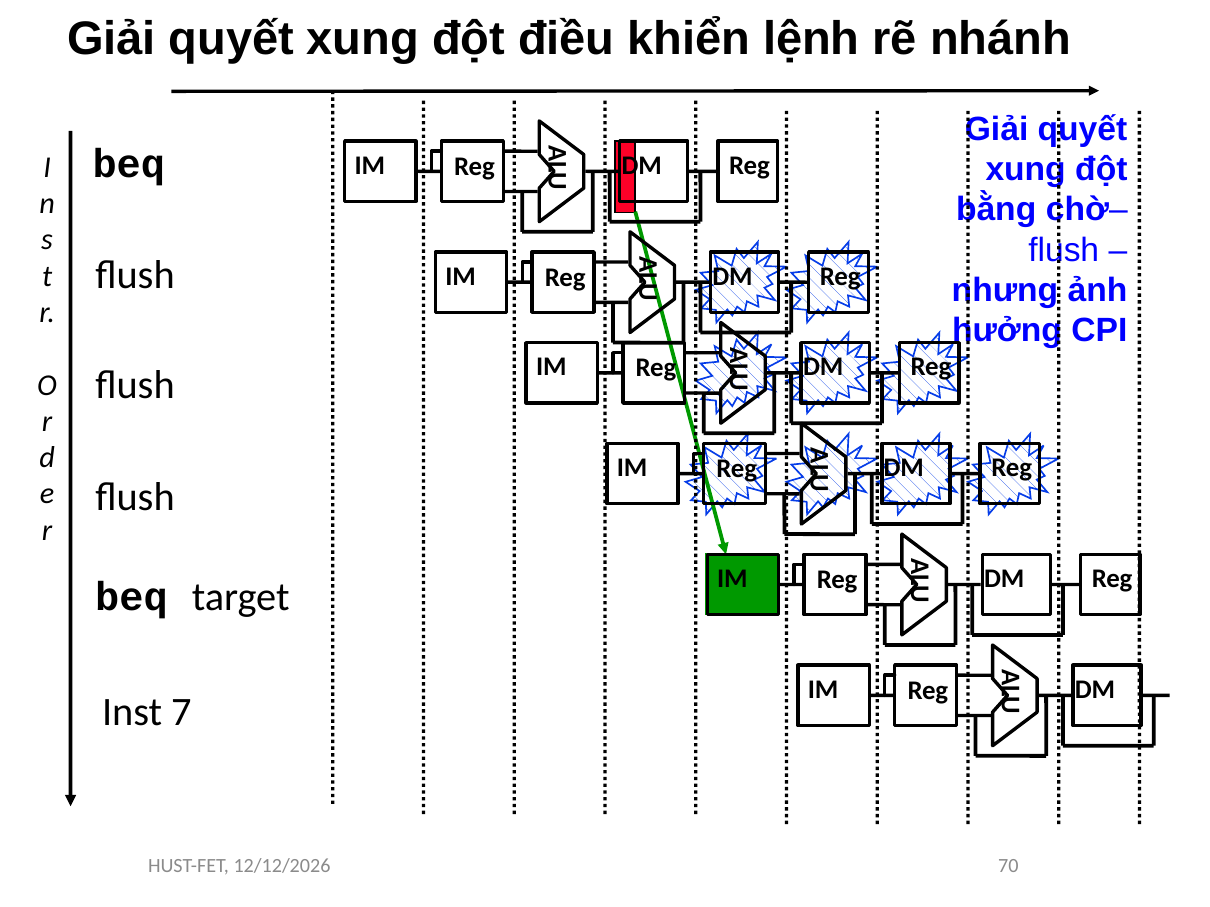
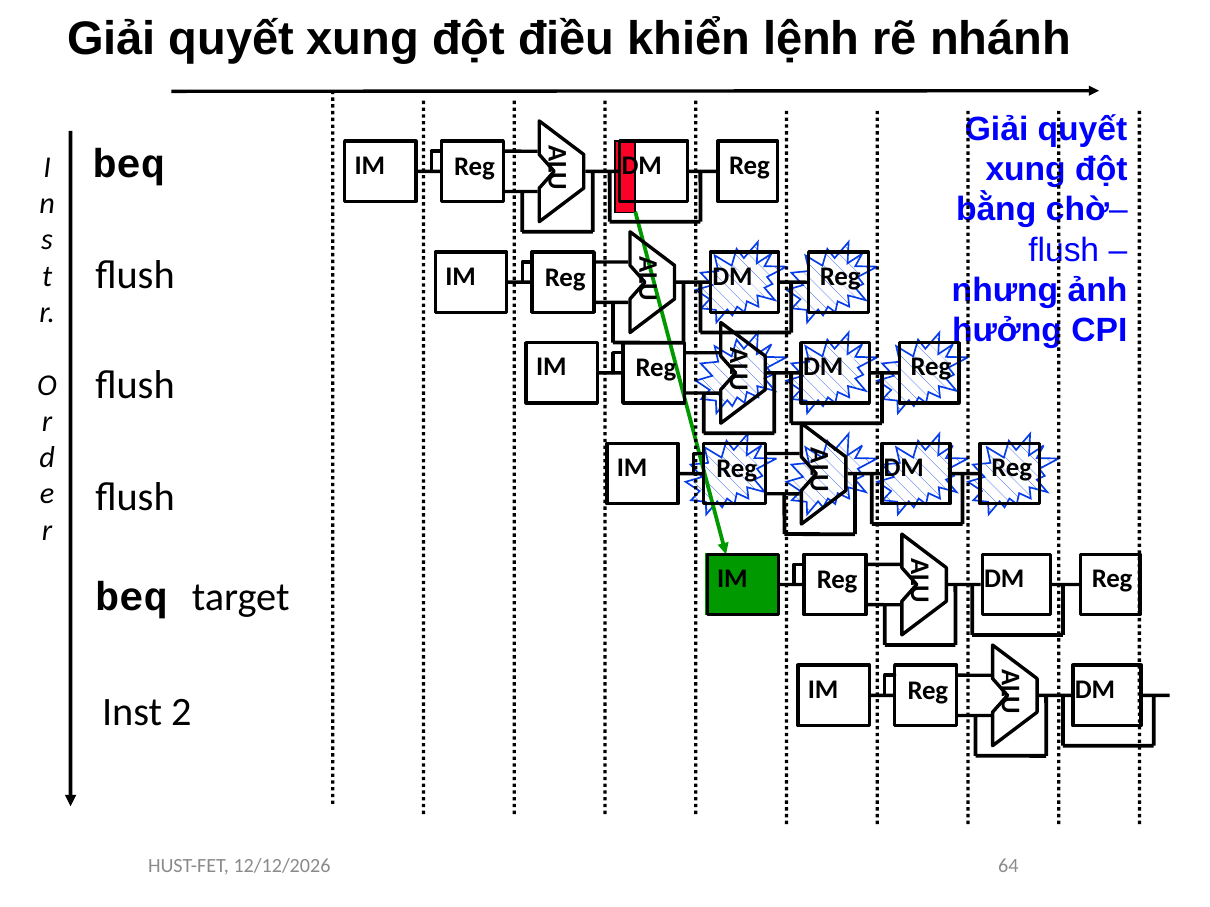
7: 7 -> 2
70: 70 -> 64
